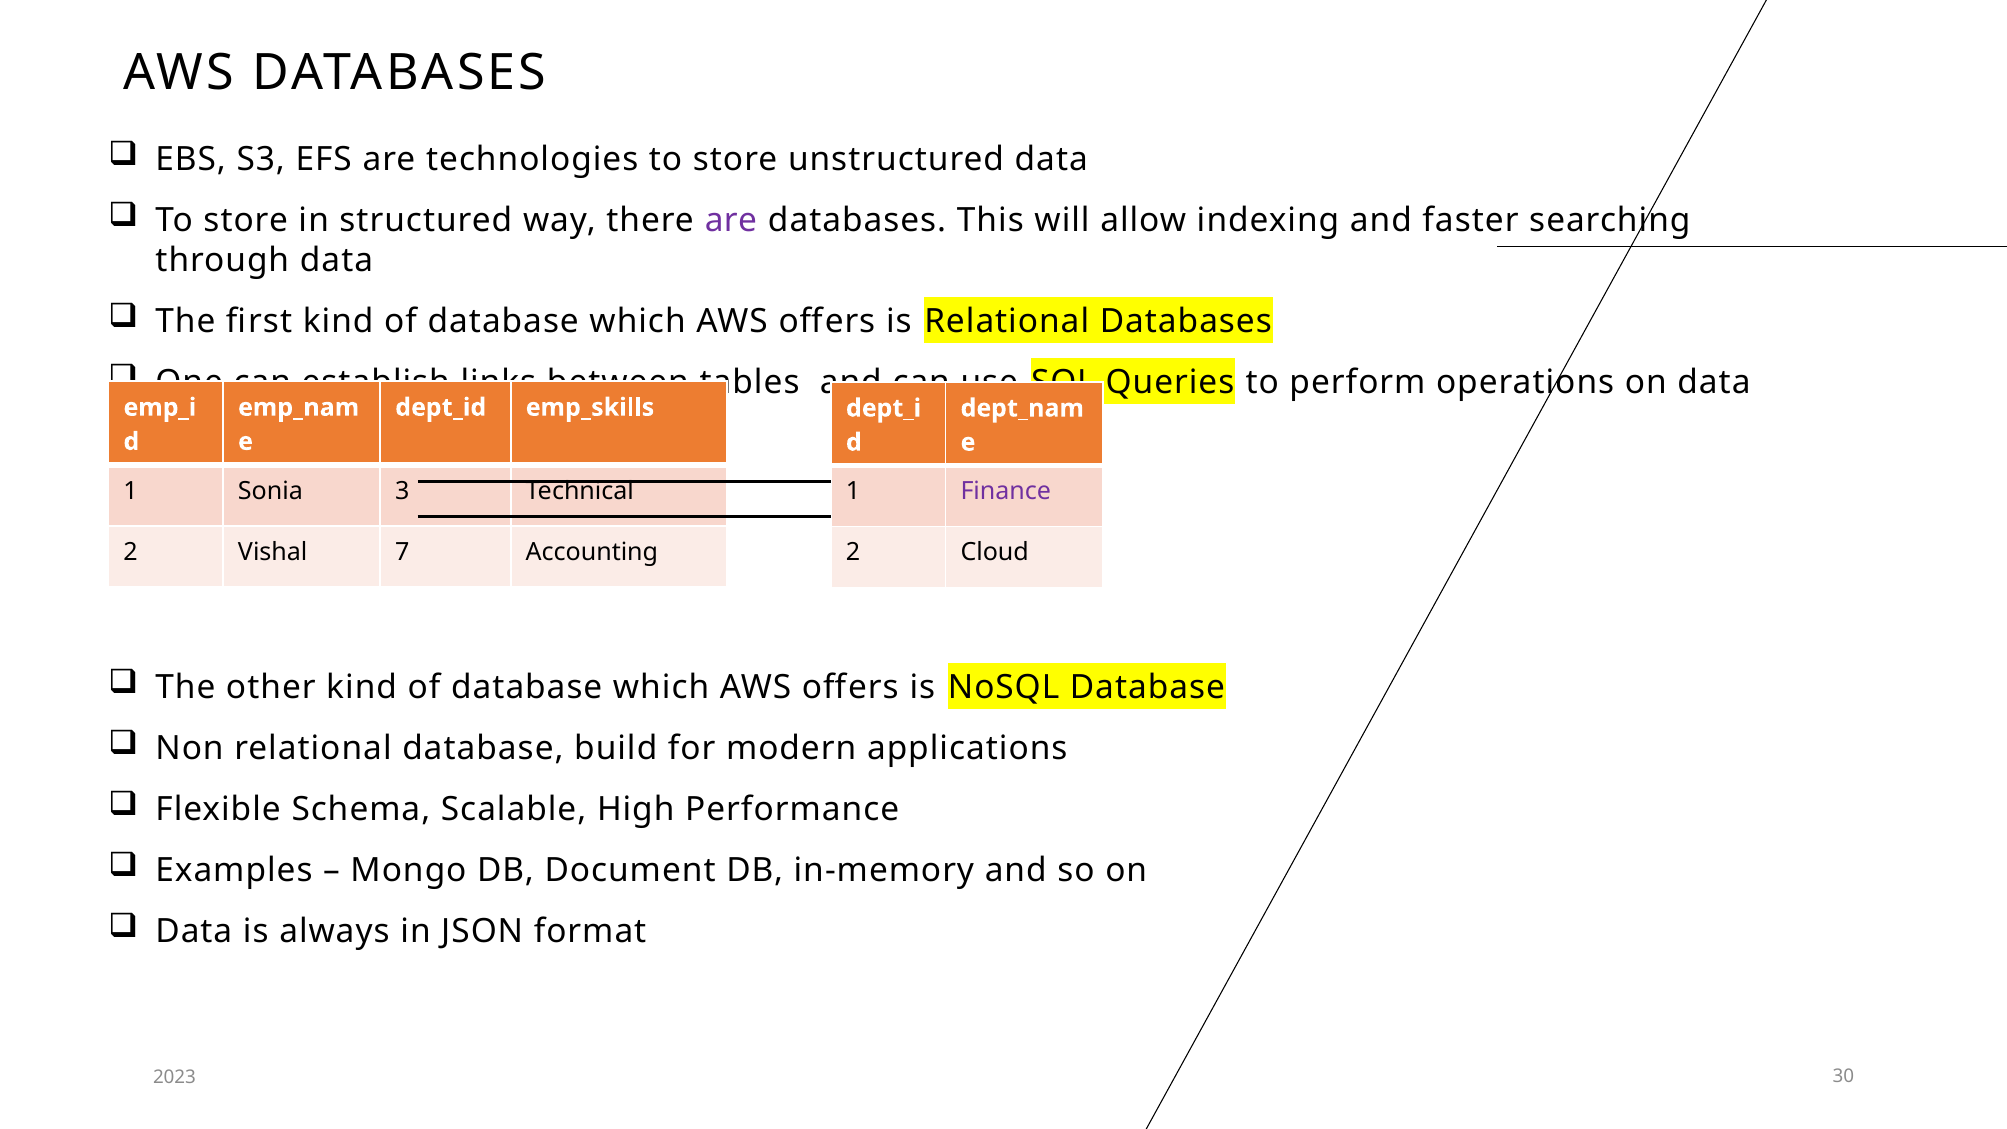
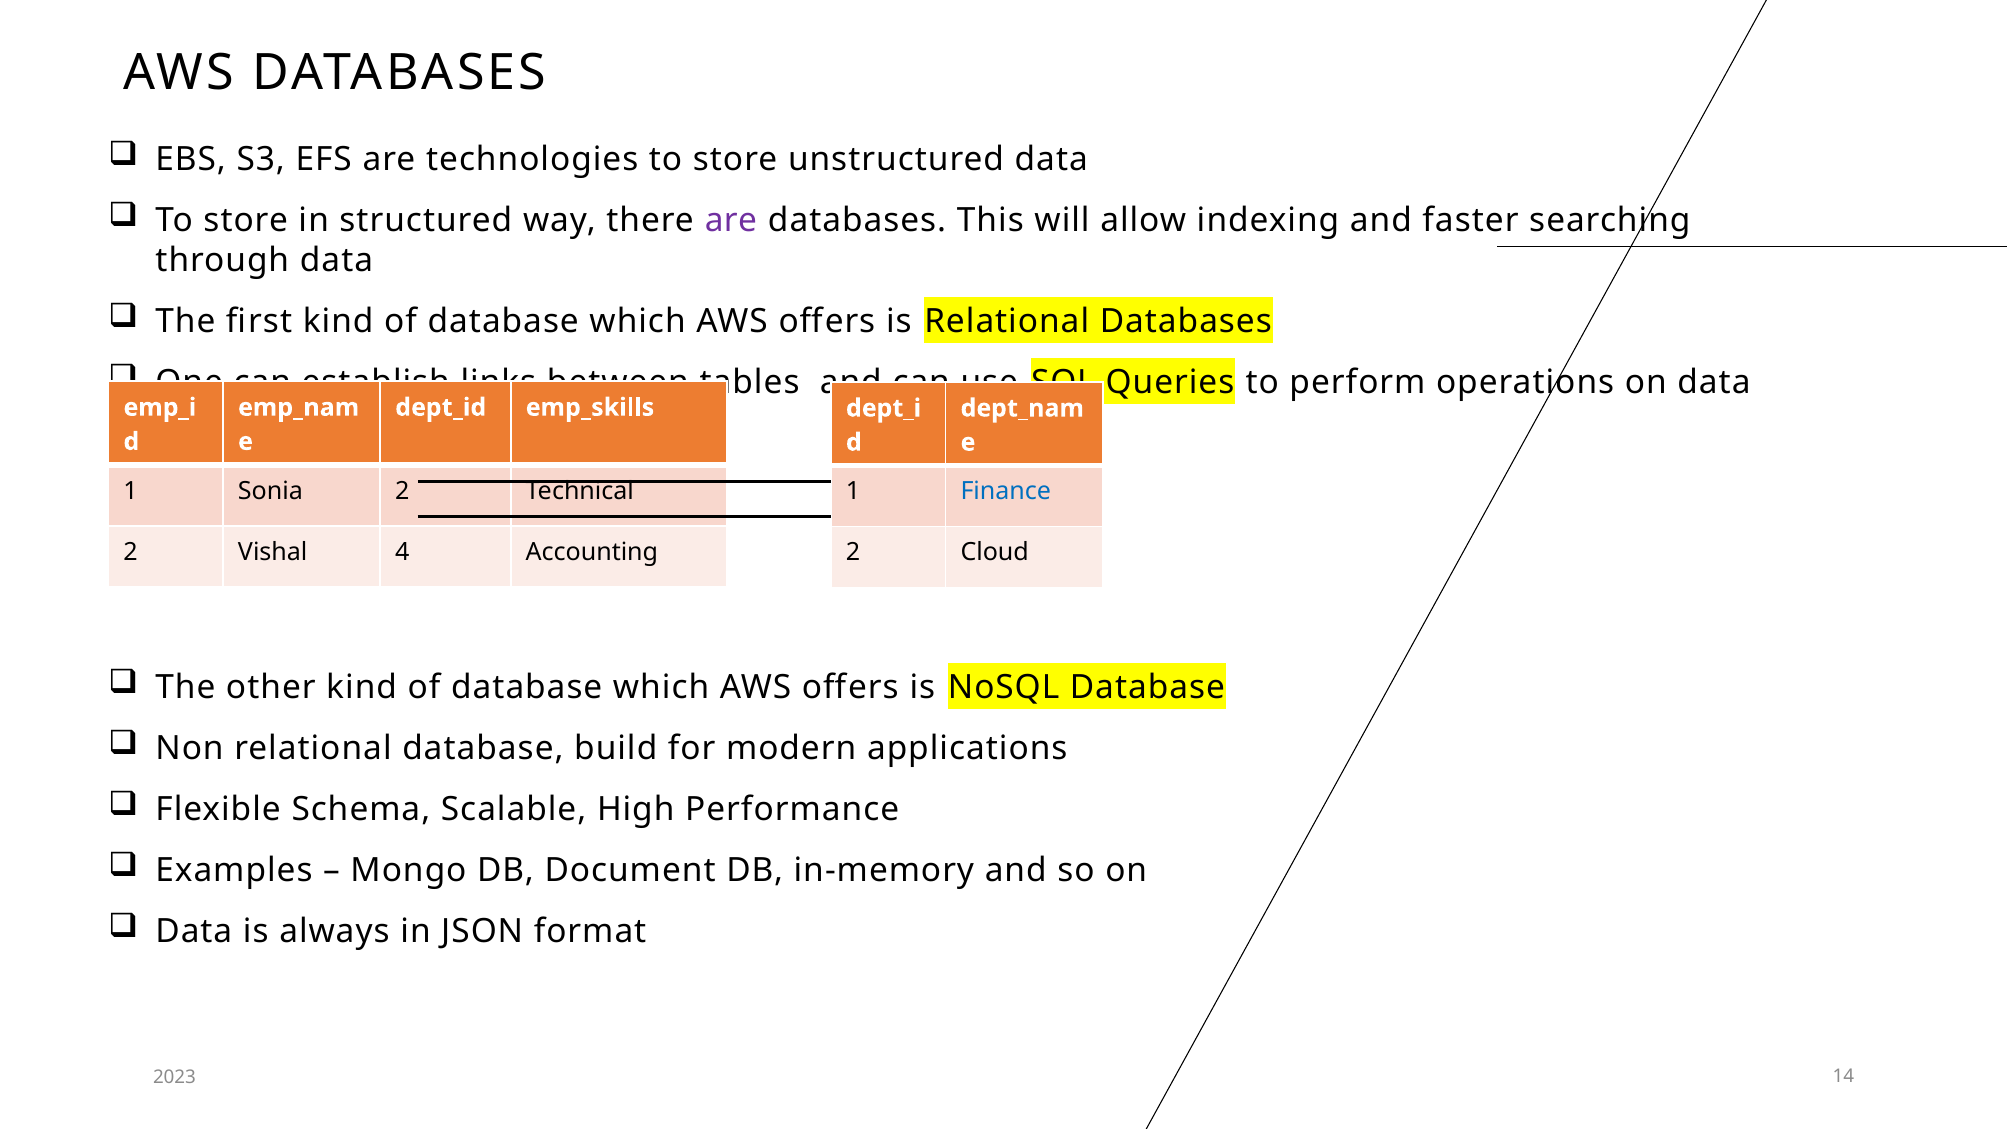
Sonia 3: 3 -> 2
Finance colour: purple -> blue
7: 7 -> 4
30: 30 -> 14
